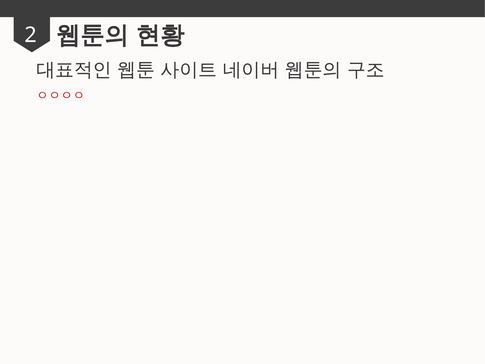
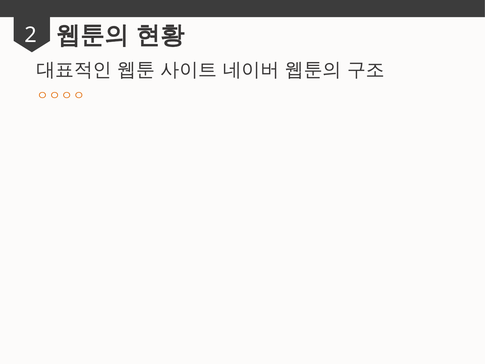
ㅇㅇㅇㅇ colour: red -> orange
